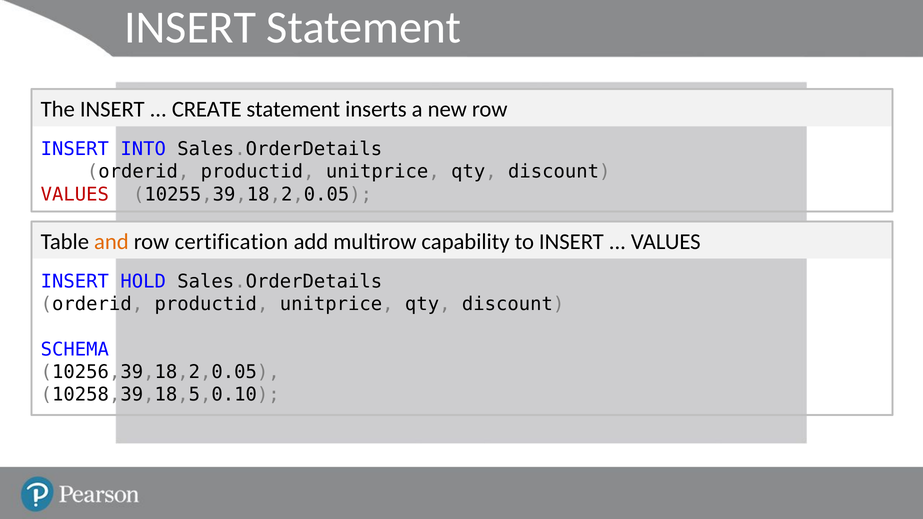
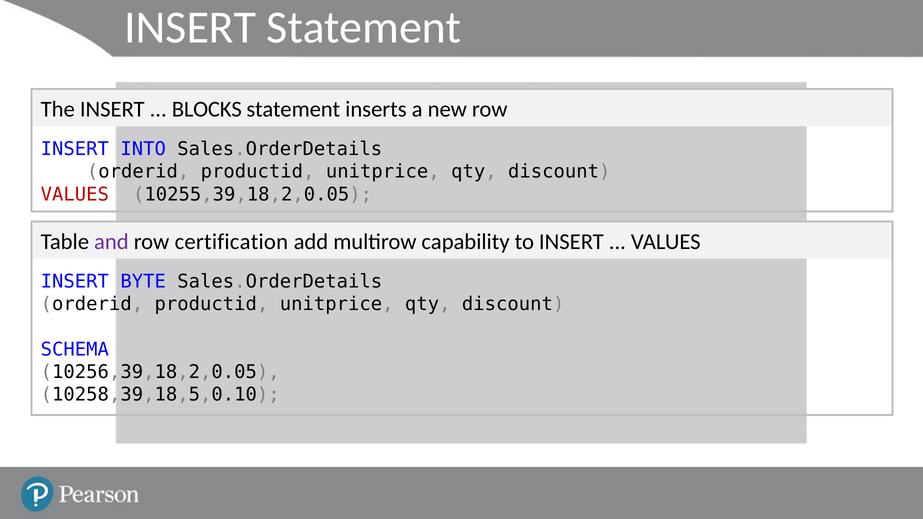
CREATE: CREATE -> BLOCKS
and colour: orange -> purple
HOLD: HOLD -> BYTE
